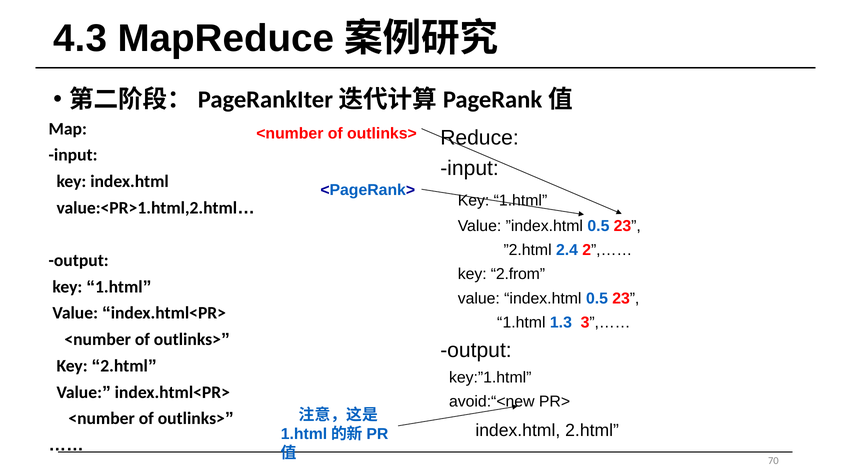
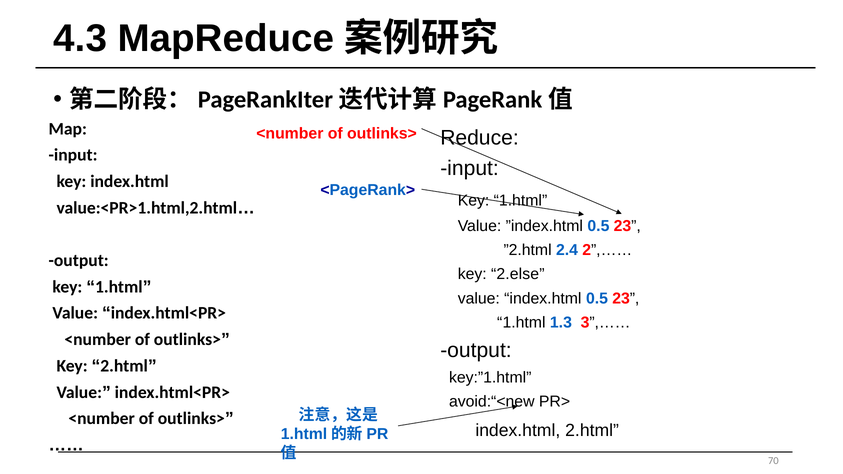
2.from: 2.from -> 2.else
